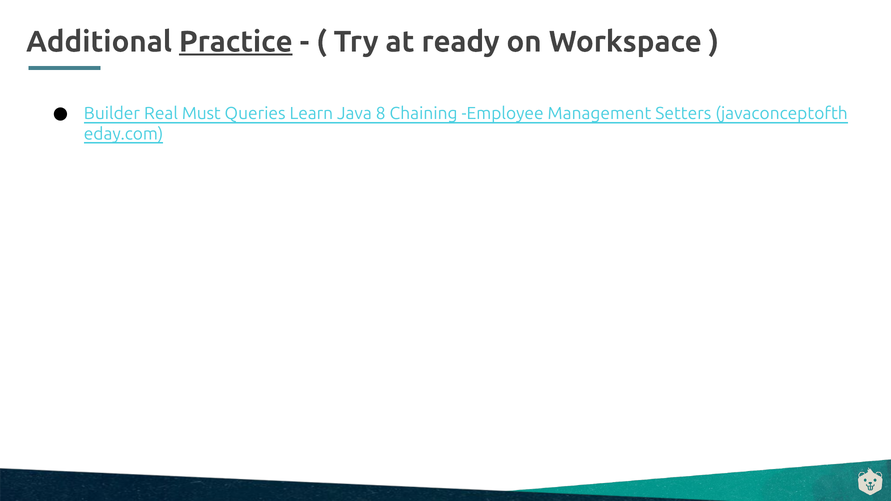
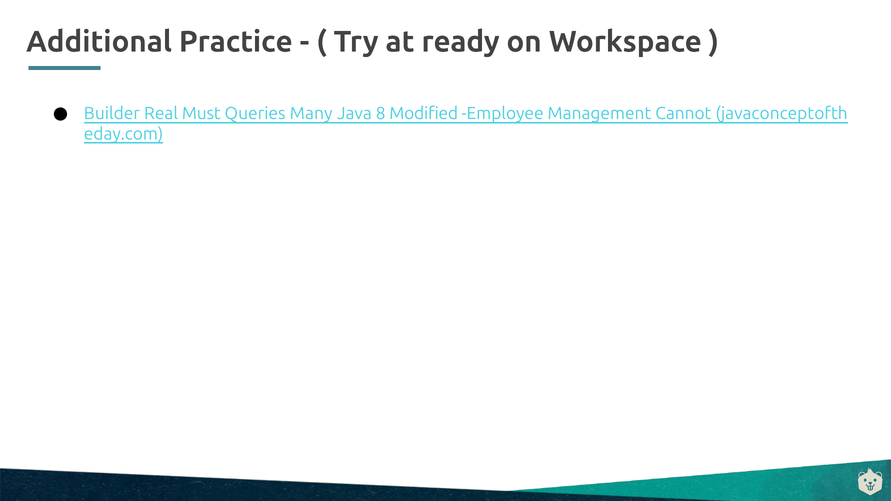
Practice underline: present -> none
Learn: Learn -> Many
Chaining: Chaining -> Modified
Setters: Setters -> Cannot
